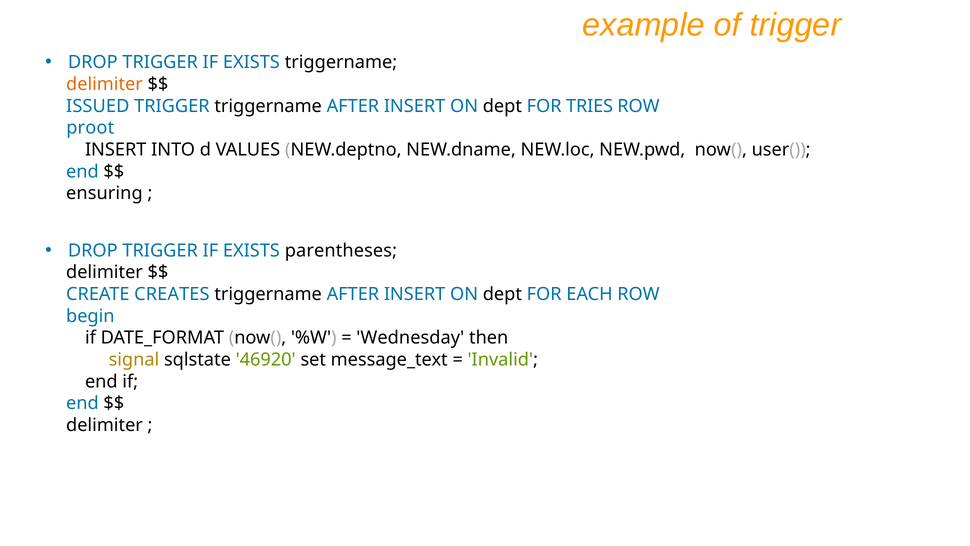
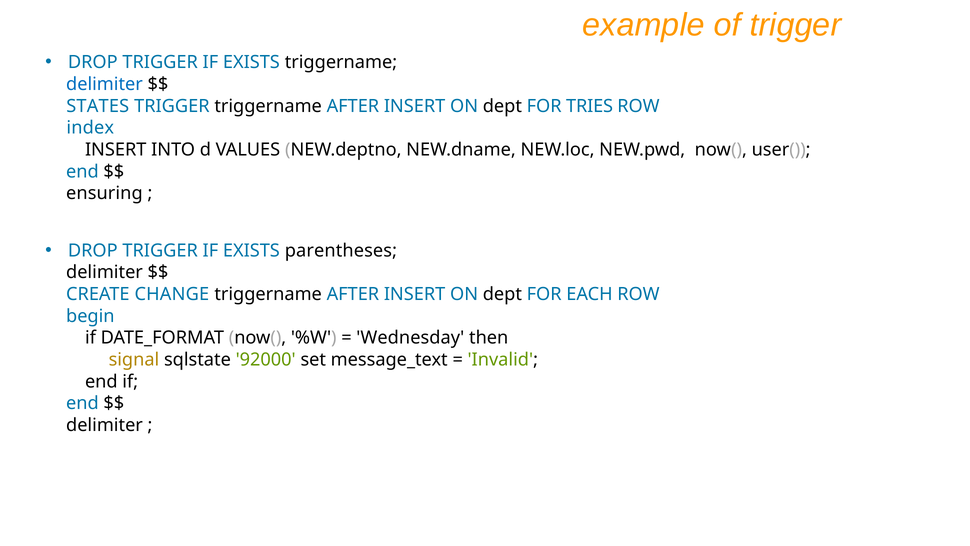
delimiter at (104, 84) colour: orange -> blue
ISSUED: ISSUED -> STATES
proot: proot -> index
CREATES: CREATES -> CHANGE
46920: 46920 -> 92000
